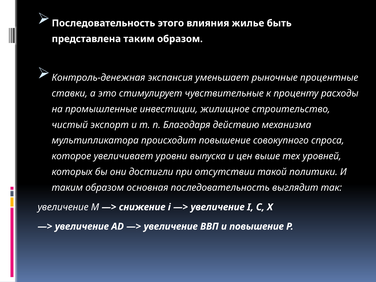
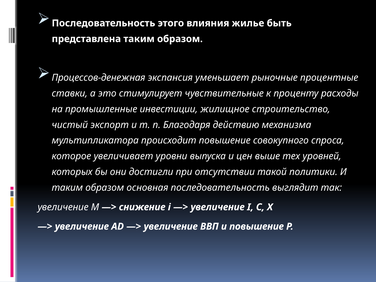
Контроль-денежная: Контроль-денежная -> Процессов-денежная
